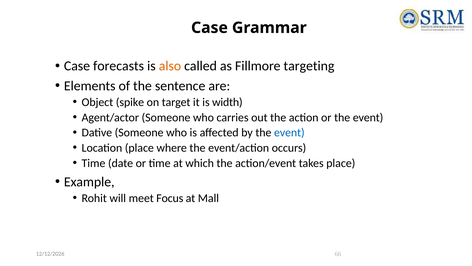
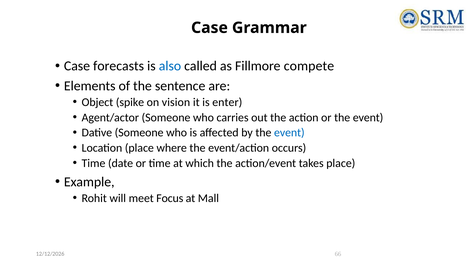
also colour: orange -> blue
targeting: targeting -> compete
target: target -> vision
width: width -> enter
